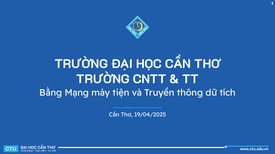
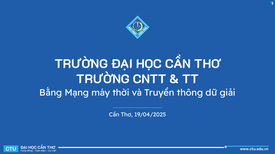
tiện: tiện -> thời
tích: tích -> giải
